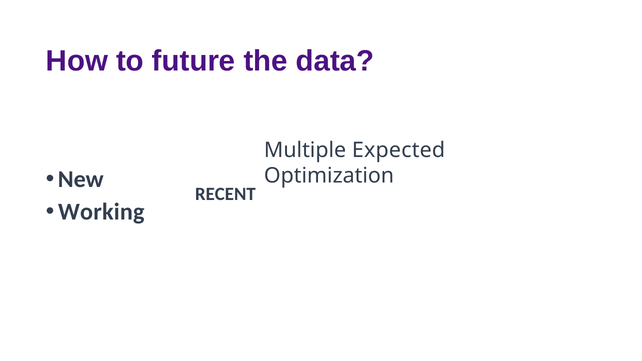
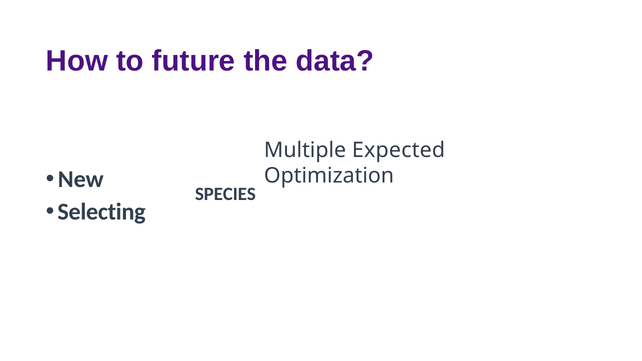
RECENT: RECENT -> SPECIES
Working: Working -> Selecting
